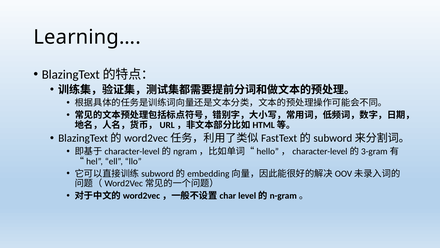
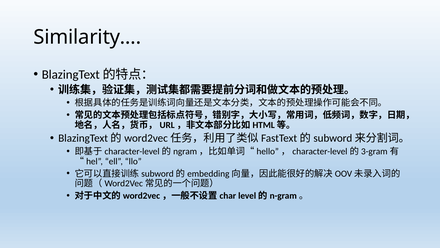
Learning…: Learning… -> Similarity…
